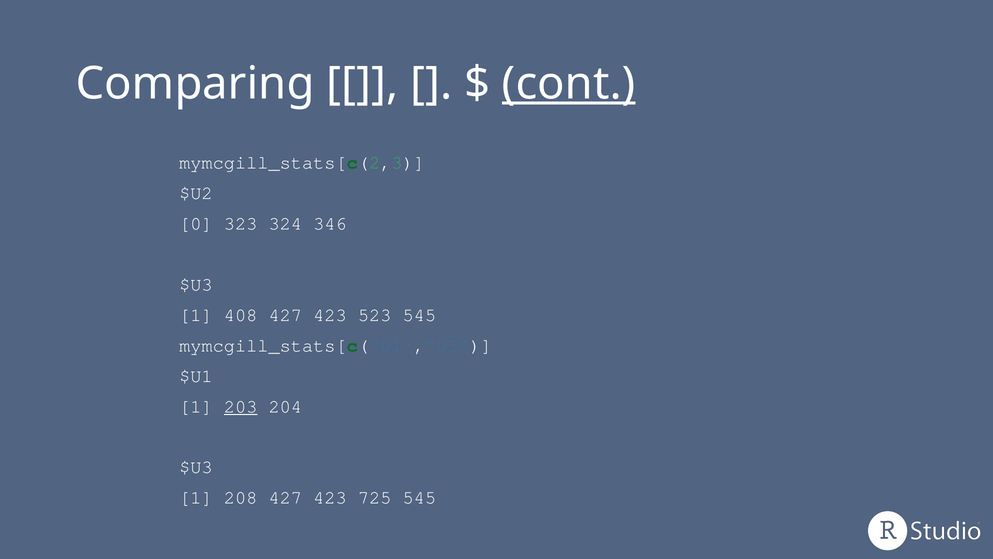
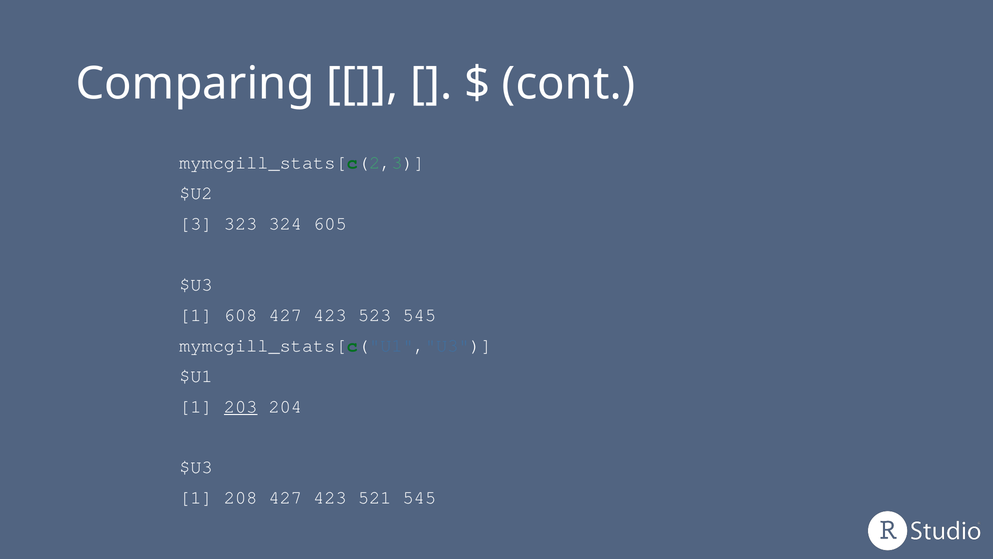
cont underline: present -> none
0: 0 -> 3
346: 346 -> 605
408: 408 -> 608
725: 725 -> 521
